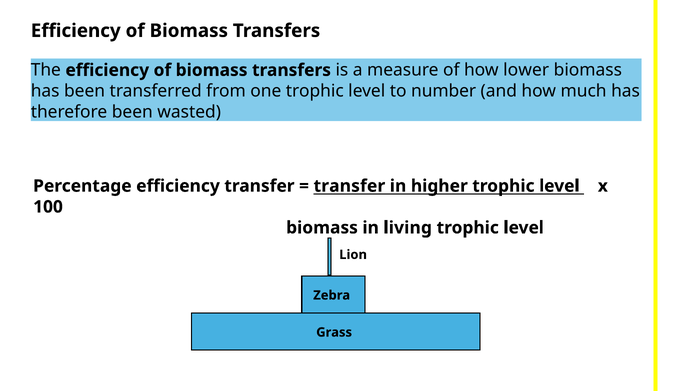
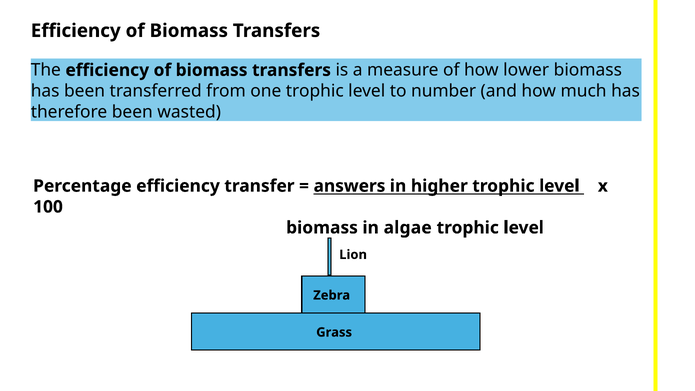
transfer at (349, 186): transfer -> answers
living: living -> algae
